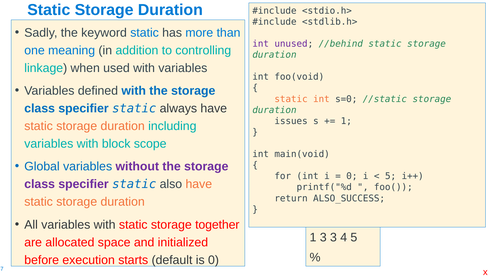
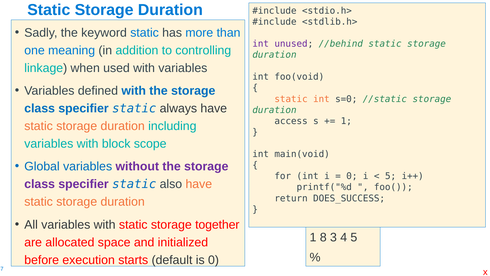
issues: issues -> access
ALSO_SUCCESS: ALSO_SUCCESS -> DOES_SUCCESS
1 3: 3 -> 8
